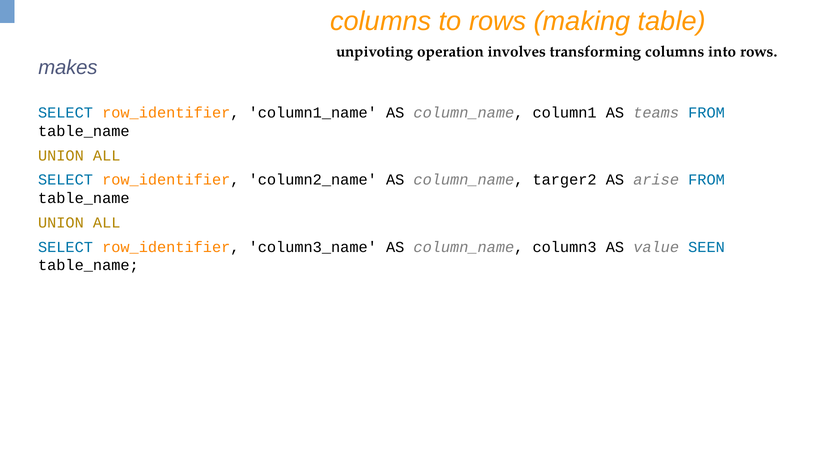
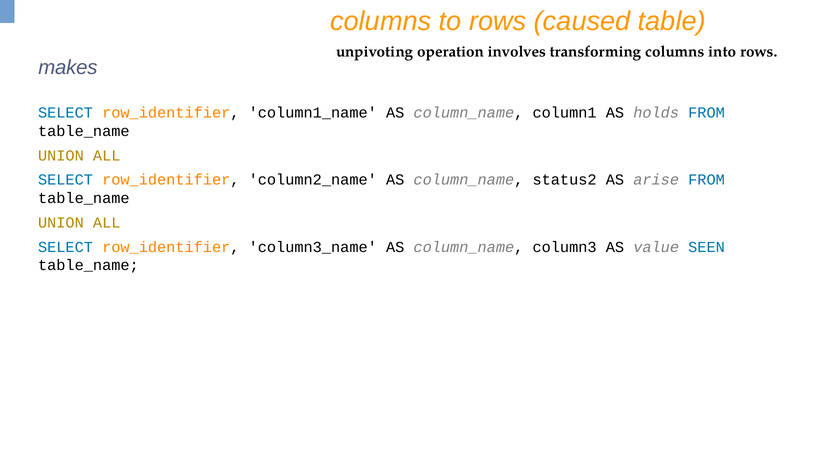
making: making -> caused
teams: teams -> holds
targer2: targer2 -> status2
